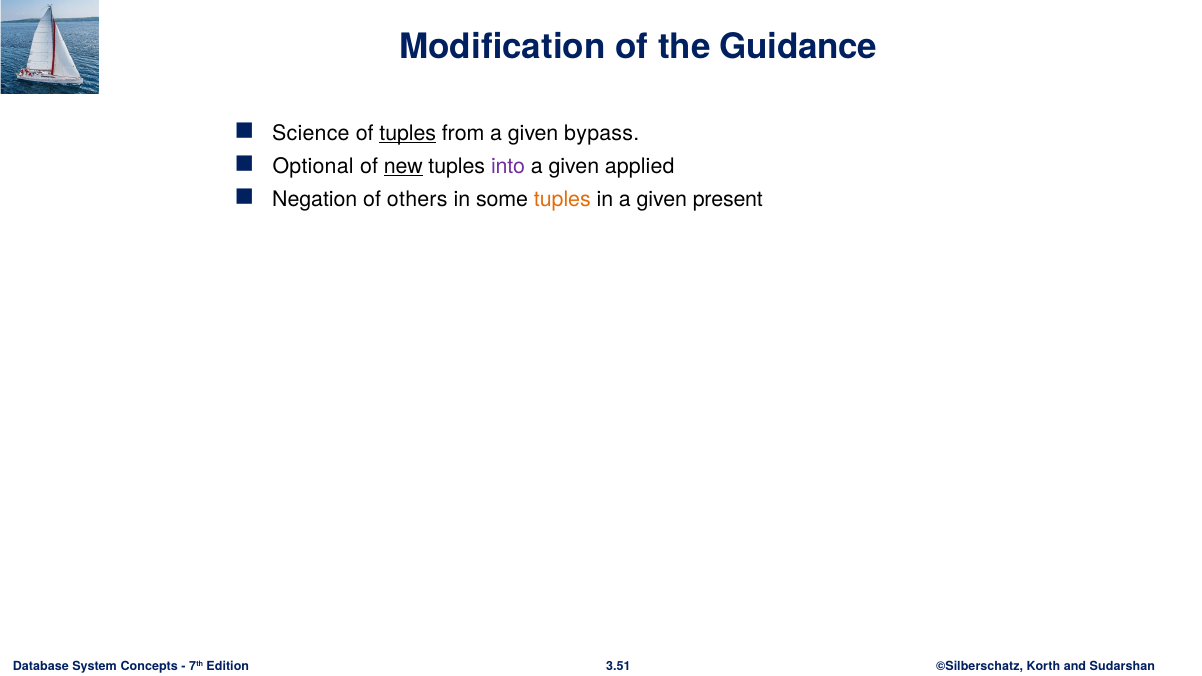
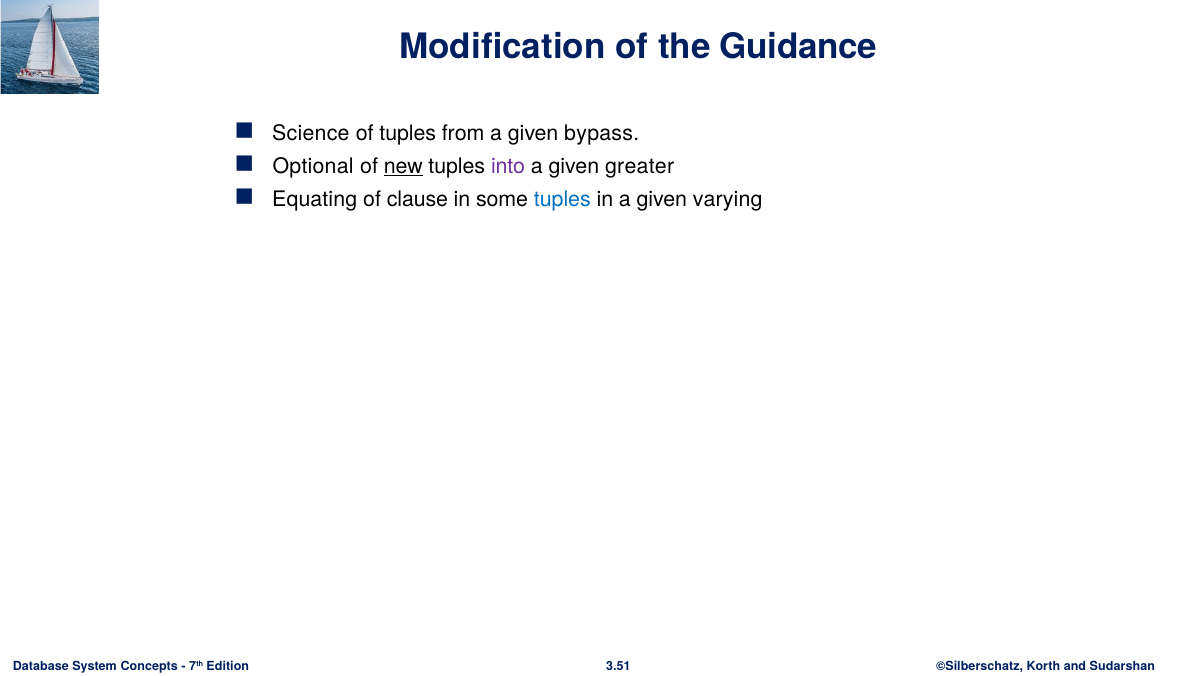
tuples at (408, 133) underline: present -> none
applied: applied -> greater
Negation: Negation -> Equating
others: others -> clause
tuples at (562, 199) colour: orange -> blue
present: present -> varying
